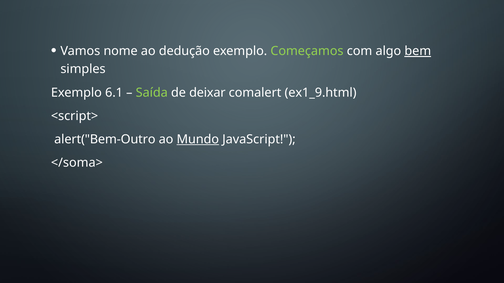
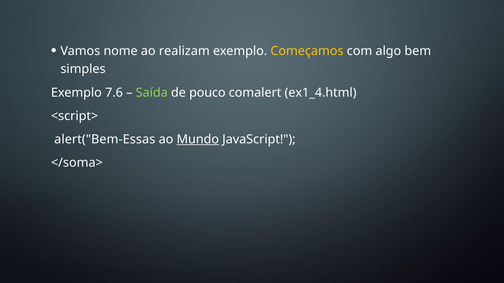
dedução: dedução -> realizam
Começamos colour: light green -> yellow
bem underline: present -> none
6.1: 6.1 -> 7.6
deixar: deixar -> pouco
ex1_9.html: ex1_9.html -> ex1_4.html
alert("Bem-Outro: alert("Bem-Outro -> alert("Bem-Essas
